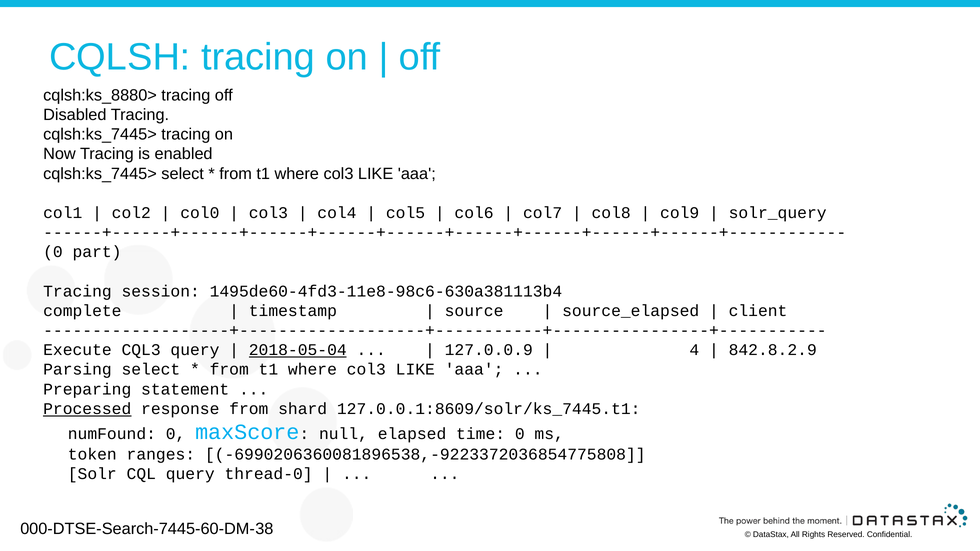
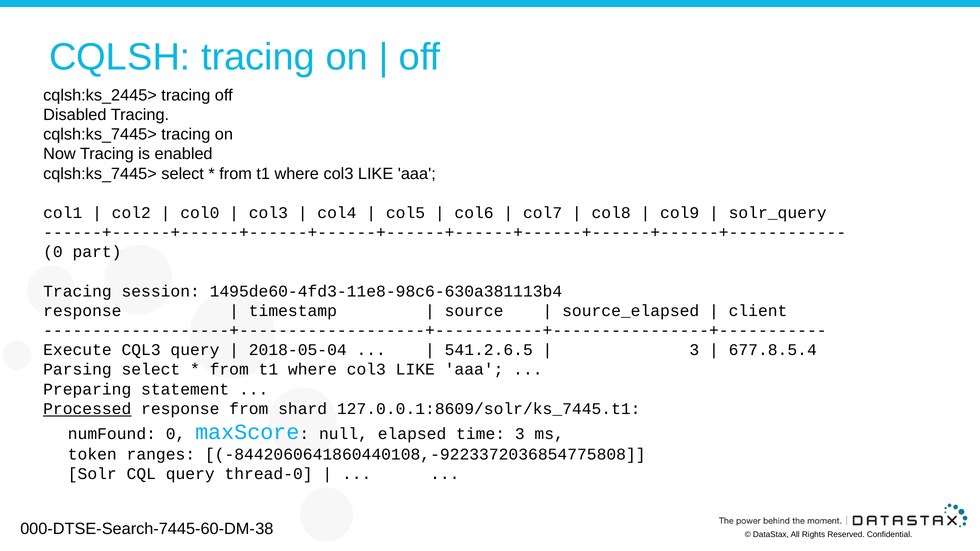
cqlsh:ks_8880>: cqlsh:ks_8880> -> cqlsh:ks_2445>
complete at (82, 311): complete -> response
2018-05-04 underline: present -> none
127.0.0.9: 127.0.0.9 -> 541.2.6.5
4 at (694, 350): 4 -> 3
842.8.2.9: 842.8.2.9 -> 677.8.5.4
time 0: 0 -> 3
-6990206360081896538,-9223372036854775808: -6990206360081896538,-9223372036854775808 -> -8442060641860440108,-9223372036854775808
